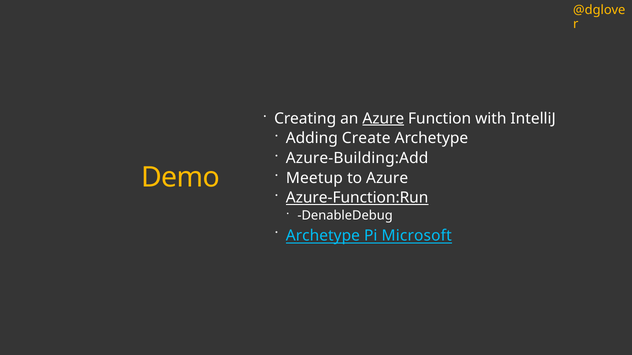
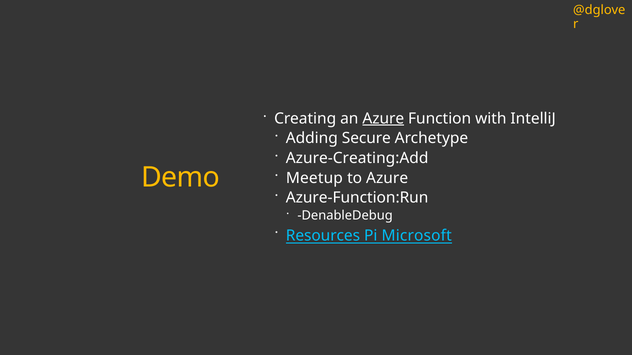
Create: Create -> Secure
Azure-Building:Add: Azure-Building:Add -> Azure-Creating:Add
Azure-Function:Run underline: present -> none
Archetype at (323, 236): Archetype -> Resources
